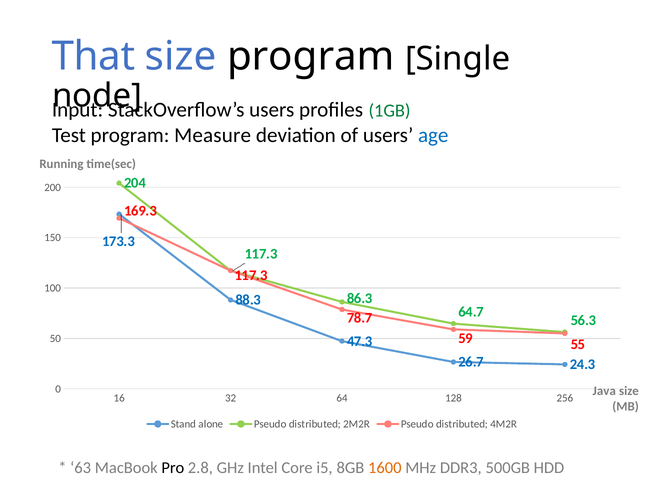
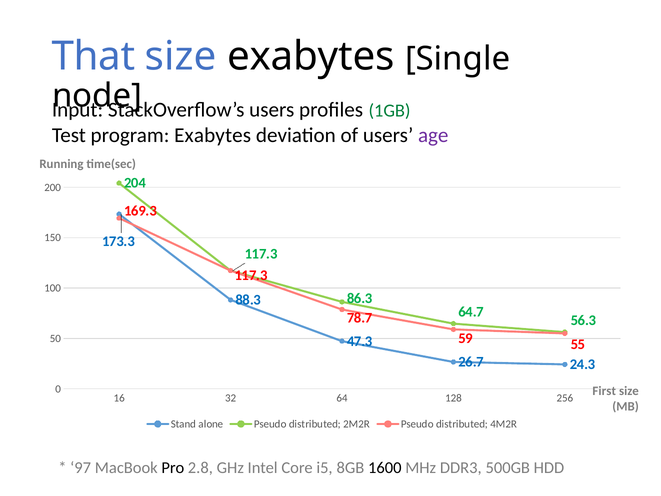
size program: program -> exabytes
program Measure: Measure -> Exabytes
age colour: blue -> purple
Java: Java -> First
63: 63 -> 97
1600 colour: orange -> black
